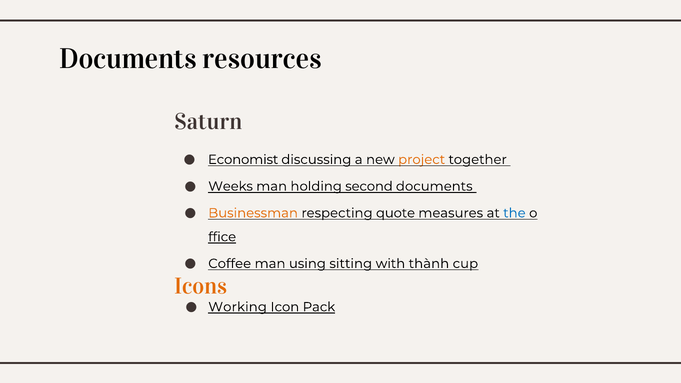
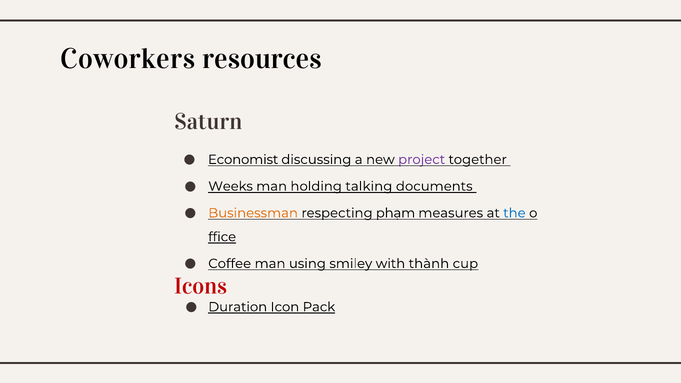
Documents at (128, 59): Documents -> Coworkers
project colour: orange -> purple
second: second -> talking
quote: quote -> phạm
sitting: sitting -> smiley
Icons colour: orange -> red
Working: Working -> Duration
